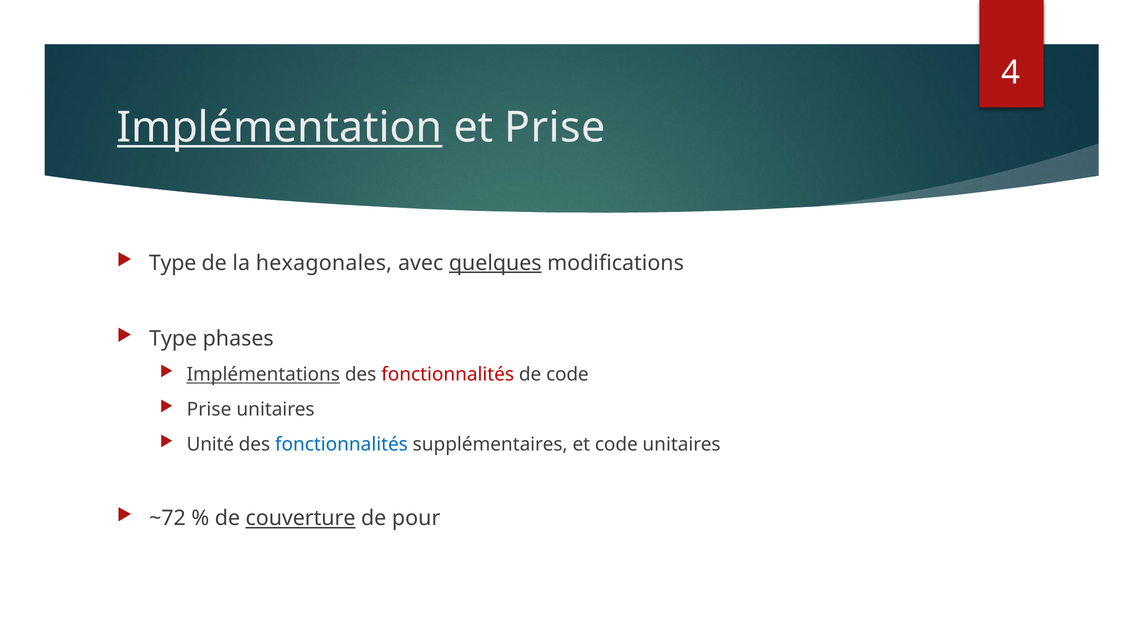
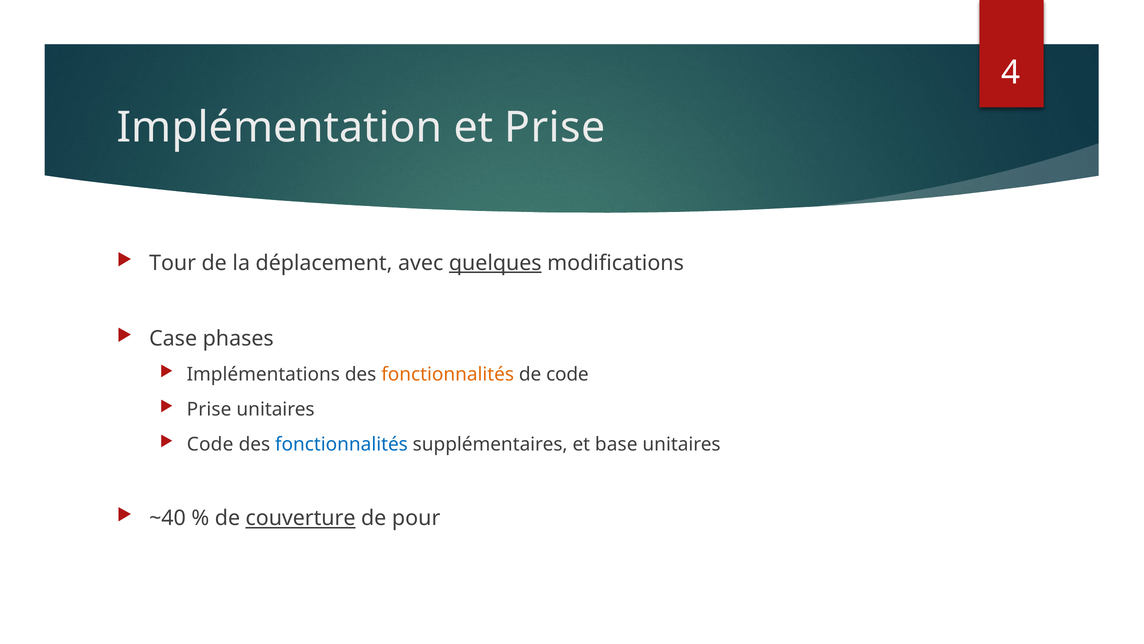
Implémentation underline: present -> none
Type at (173, 263): Type -> Tour
hexagonales: hexagonales -> déplacement
Type at (173, 338): Type -> Case
Implémentations underline: present -> none
fonctionnalités at (448, 374) colour: red -> orange
Unité at (210, 444): Unité -> Code
et code: code -> base
~72: ~72 -> ~40
